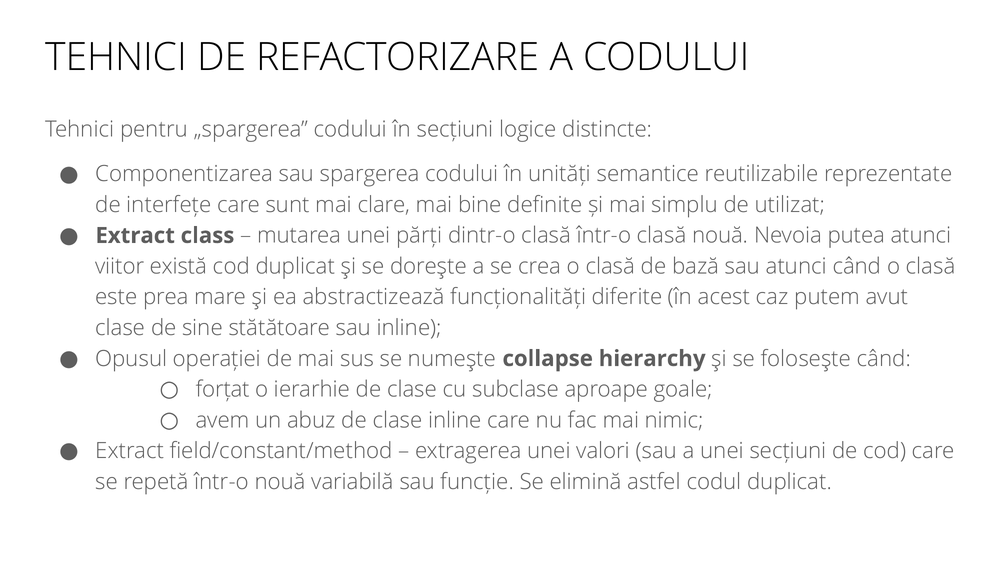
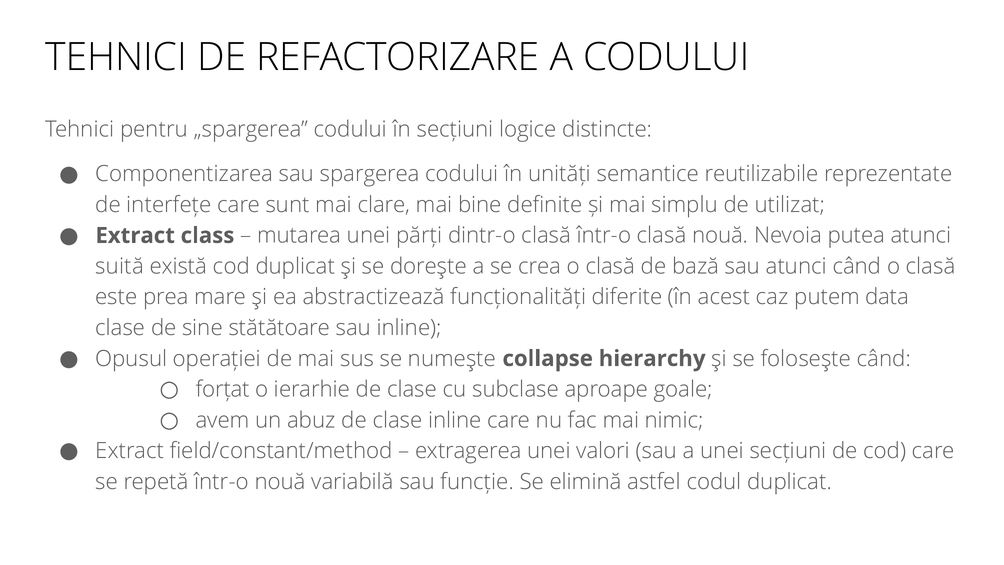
viitor: viitor -> suită
avut: avut -> data
